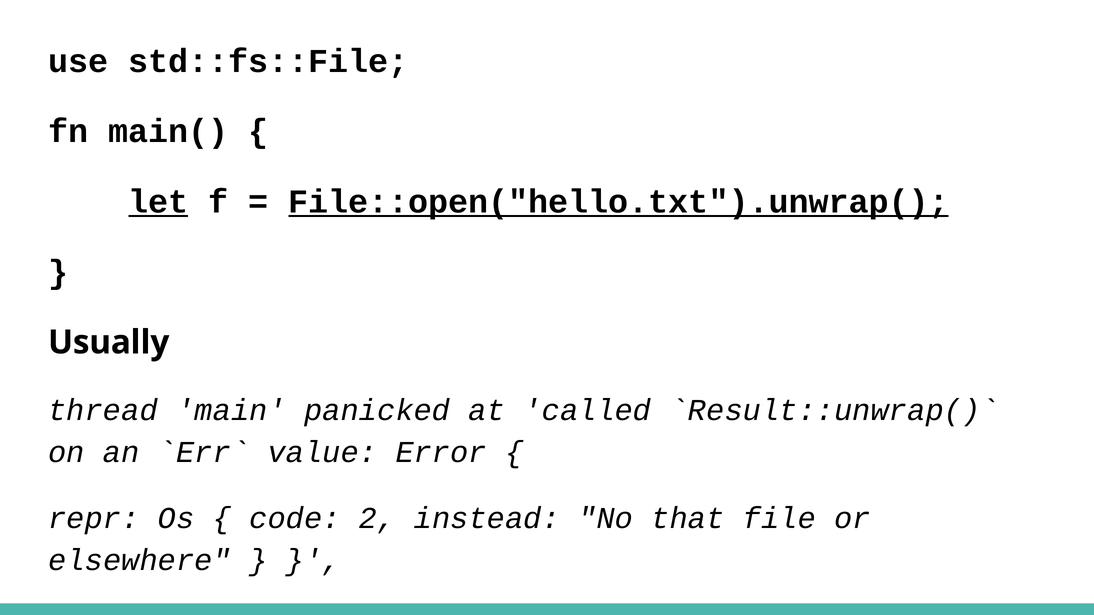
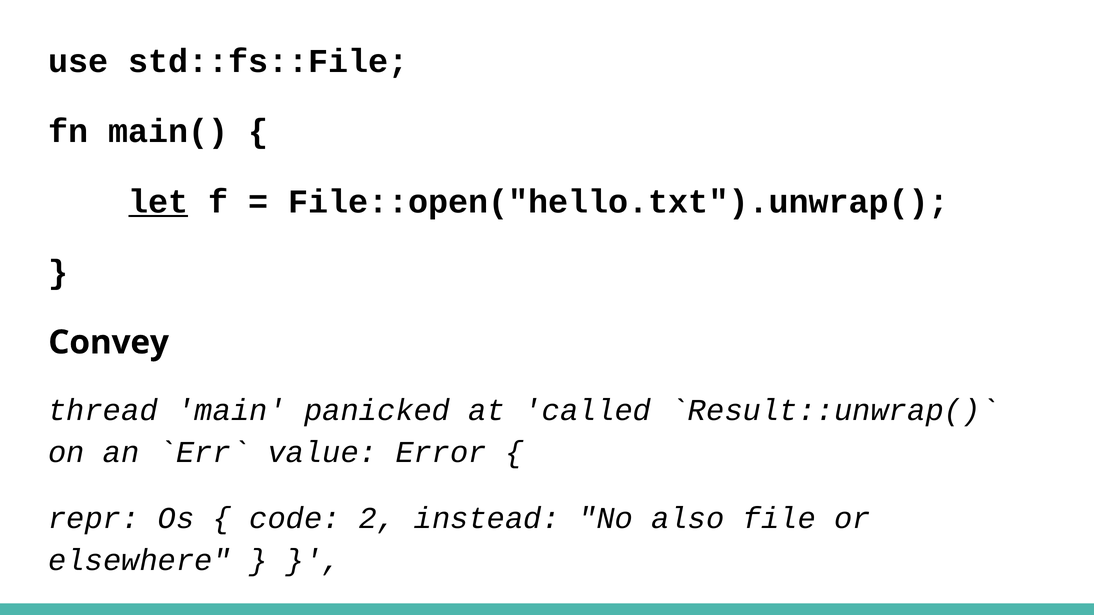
File::open("hello.txt").unwrap( underline: present -> none
Usually: Usually -> Convey
that: that -> also
